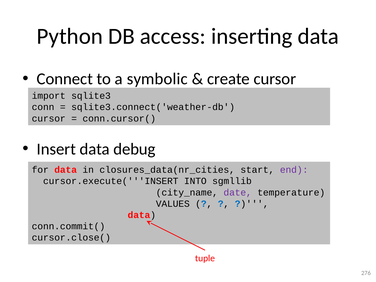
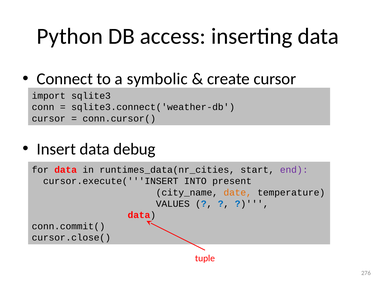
closures_data(nr_cities: closures_data(nr_cities -> runtimes_data(nr_cities
sgmllib: sgmllib -> present
date colour: purple -> orange
